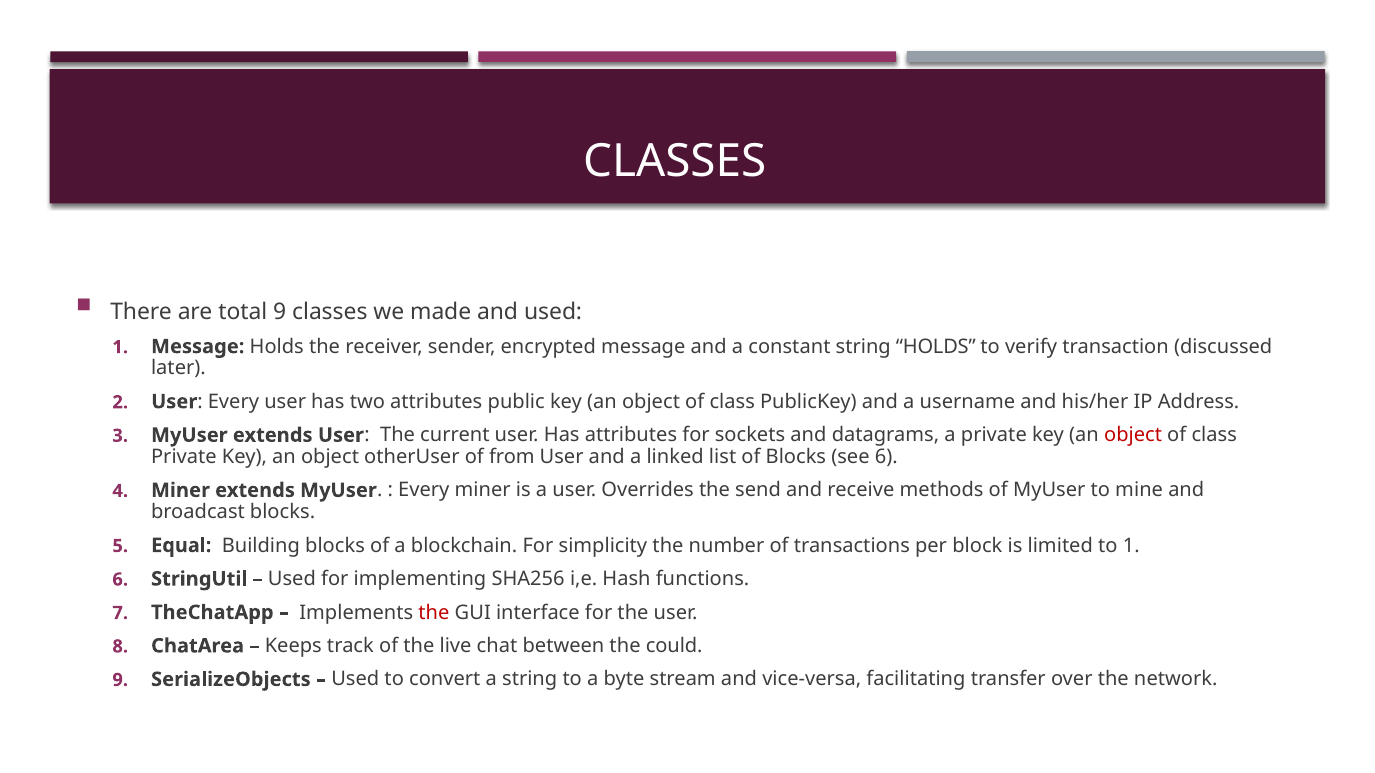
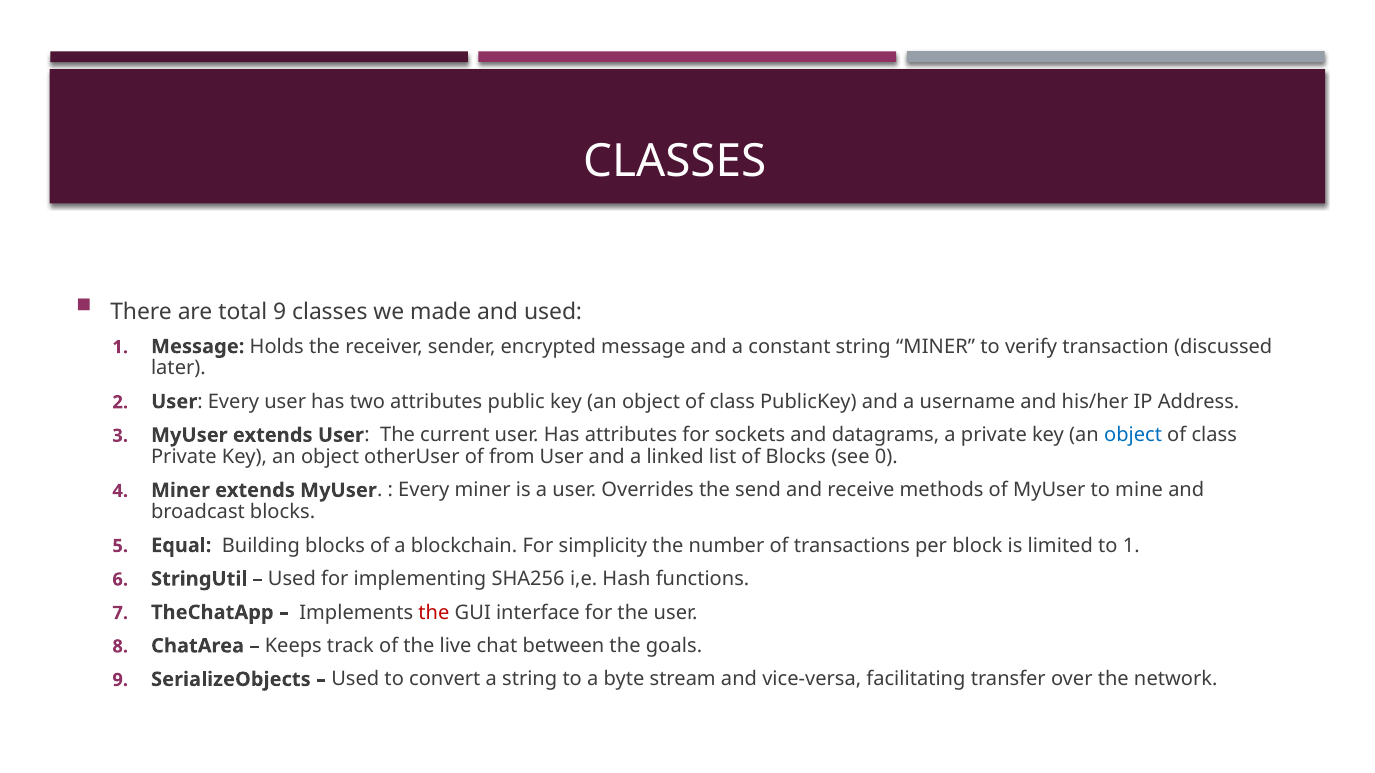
string HOLDS: HOLDS -> MINER
object at (1133, 435) colour: red -> blue
see 6: 6 -> 0
could: could -> goals
